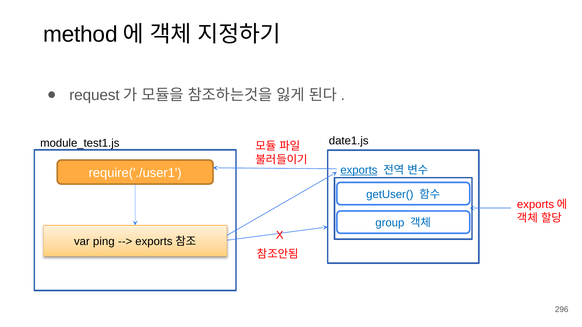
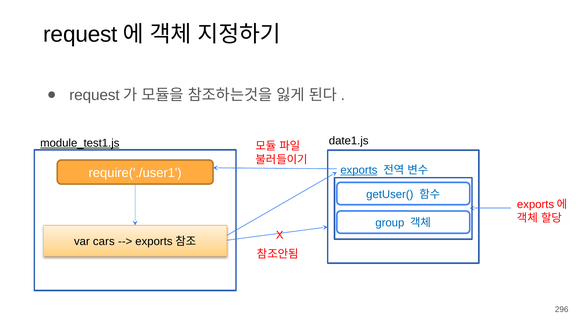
method at (80, 35): method -> request
module_test1.js underline: none -> present
ping: ping -> cars
